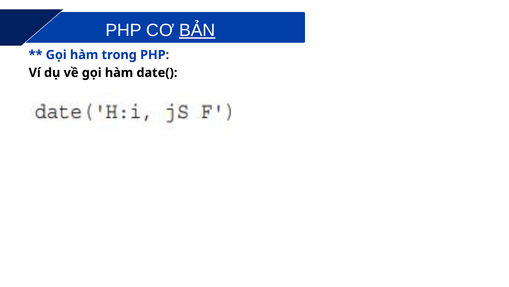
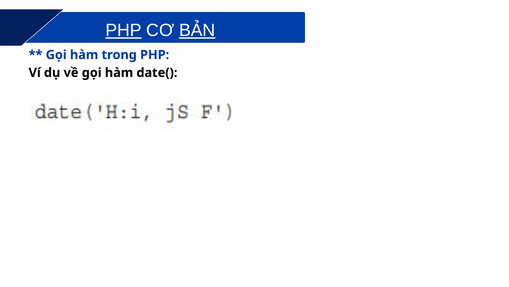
PHP at (124, 30) underline: none -> present
